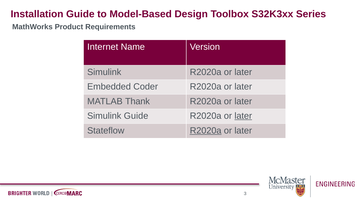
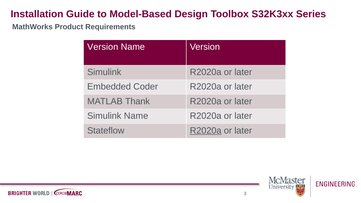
Internet at (103, 47): Internet -> Version
Simulink Guide: Guide -> Name
later at (243, 116) underline: present -> none
